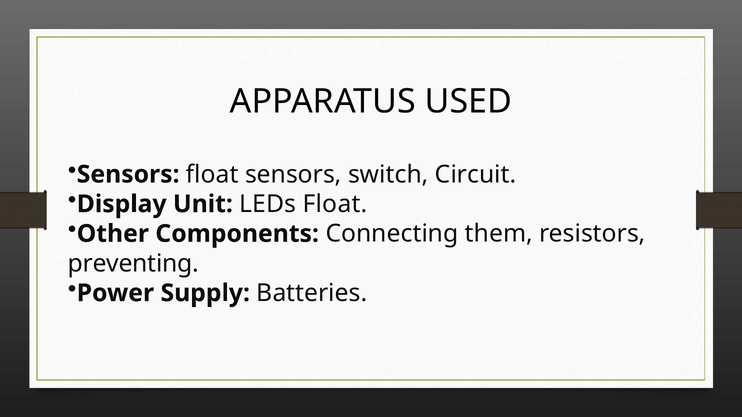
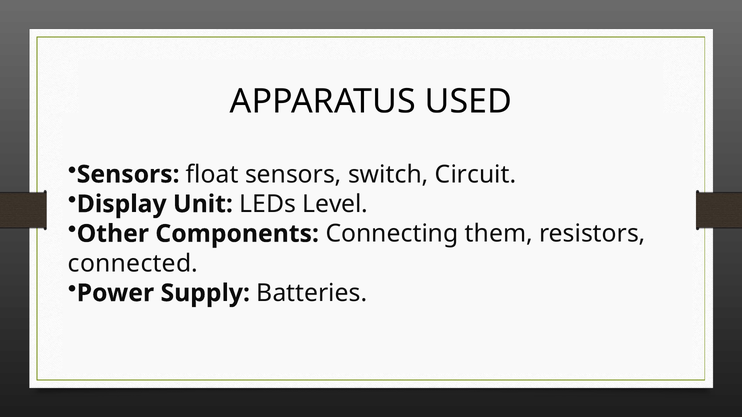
LEDs Float: Float -> Level
preventing: preventing -> connected
